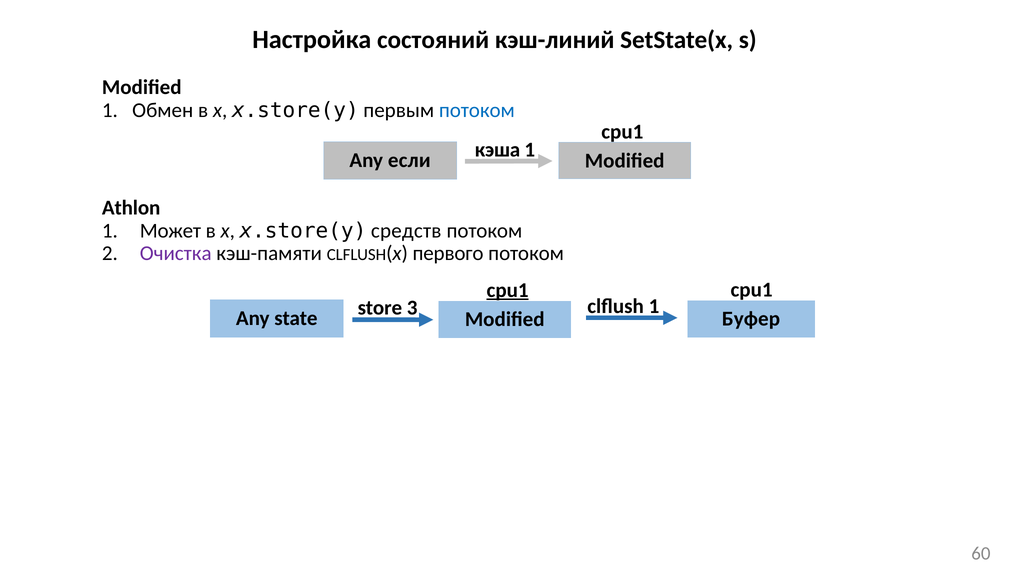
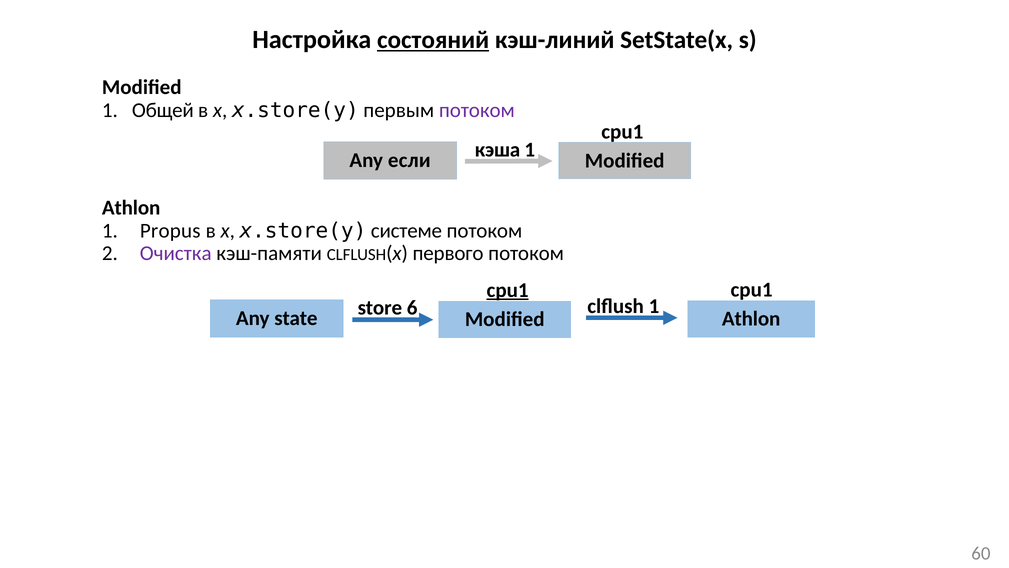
состояний underline: none -> present
Обмен: Обмен -> Общей
потоком at (477, 110) colour: blue -> purple
Может: Может -> Propus
средств: средств -> системе
3: 3 -> 6
state Буфер: Буфер -> Athlon
